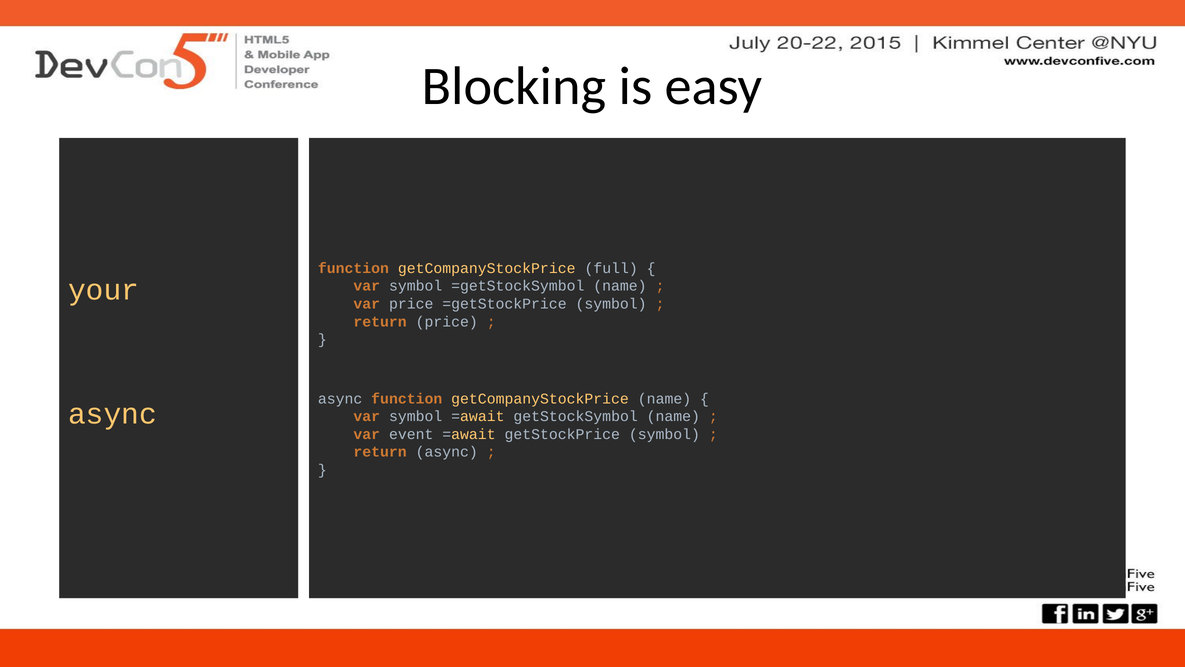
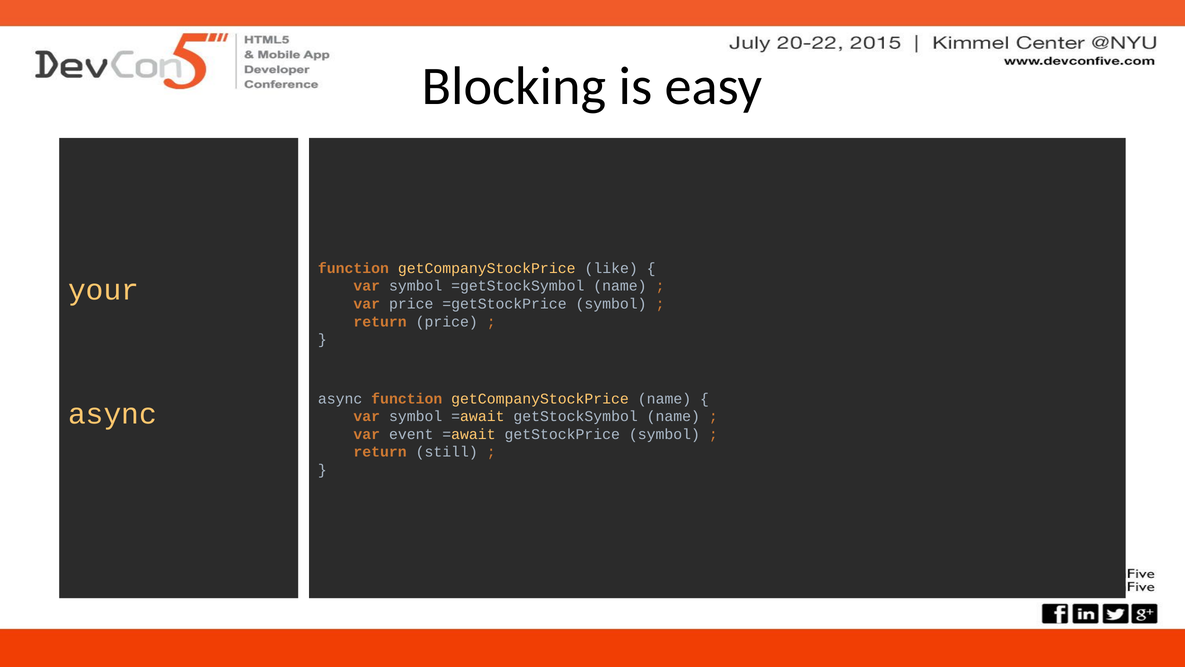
full: full -> like
return async: async -> still
